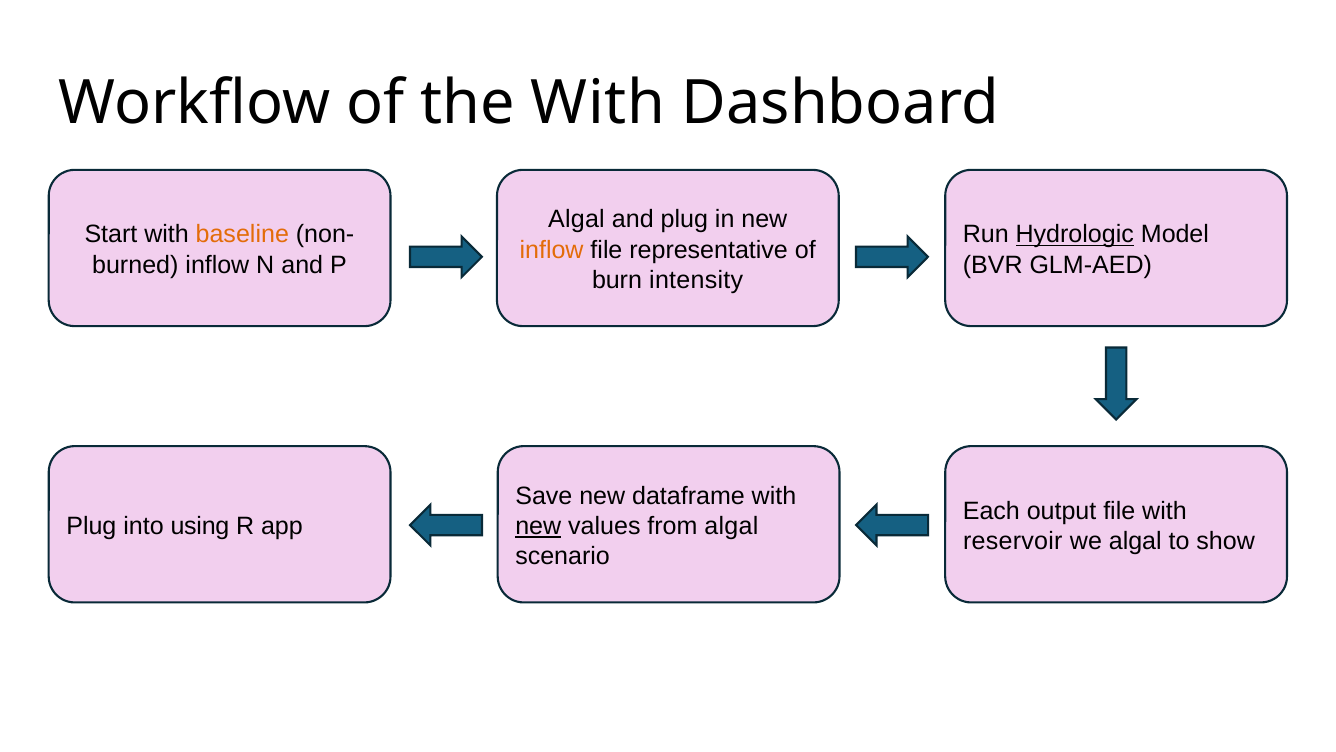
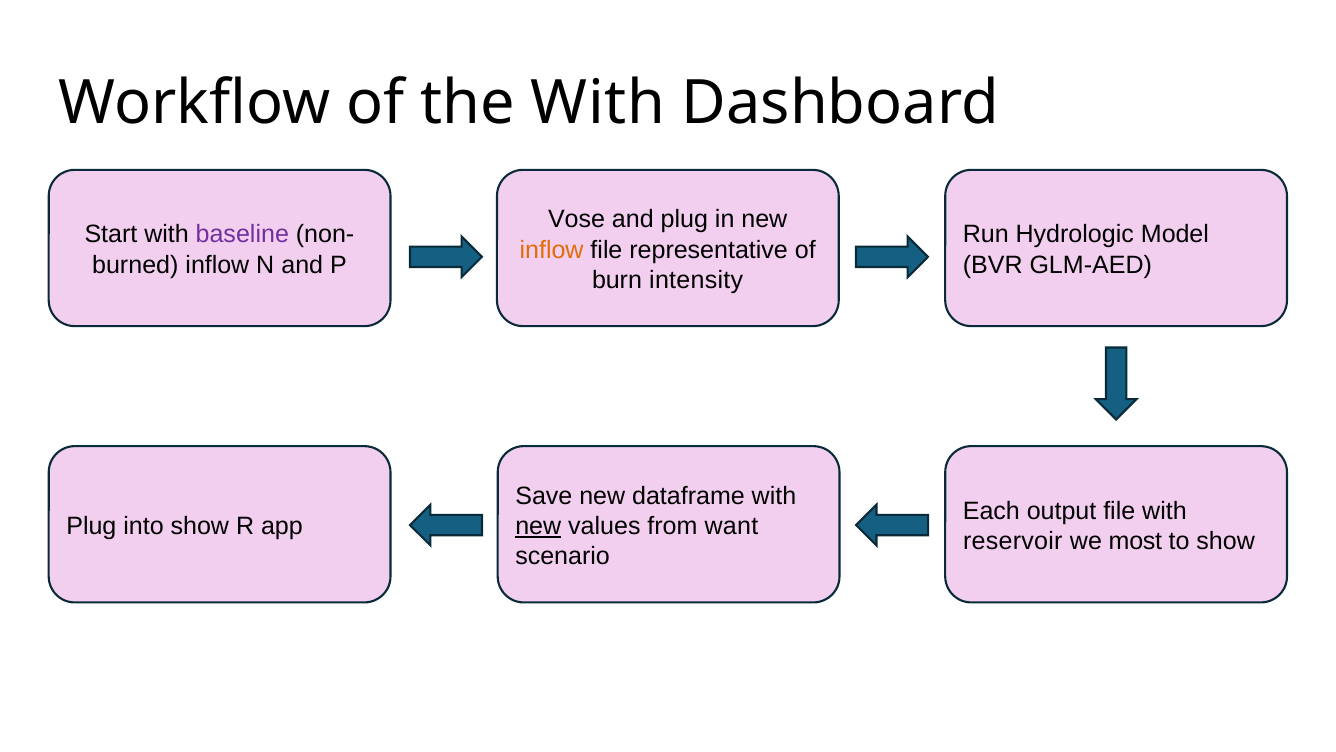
Algal at (576, 220): Algal -> Vose
baseline colour: orange -> purple
Hydrologic underline: present -> none
into using: using -> show
from algal: algal -> want
we algal: algal -> most
